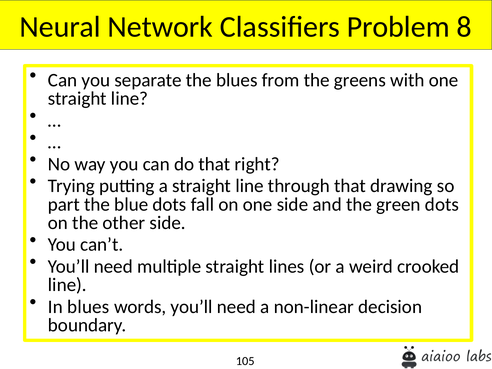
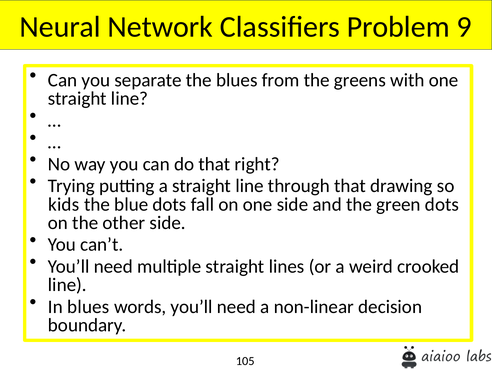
8: 8 -> 9
part: part -> kids
